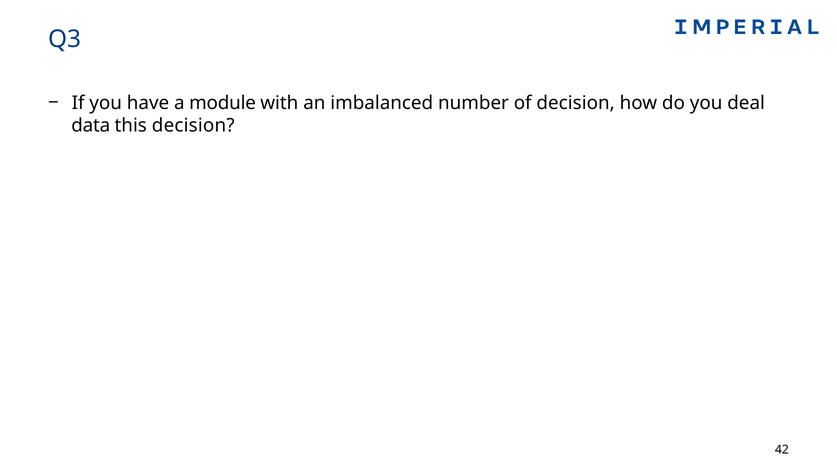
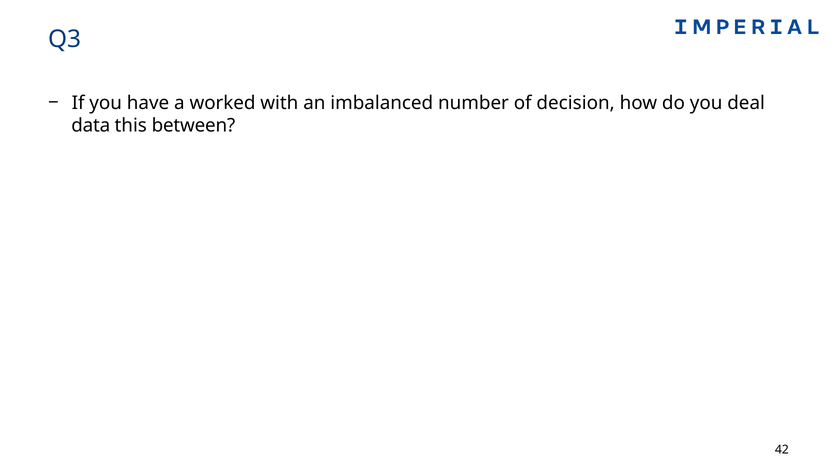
module: module -> worked
this decision: decision -> between
